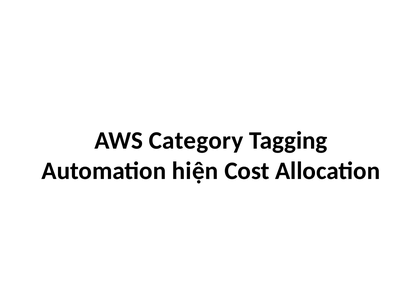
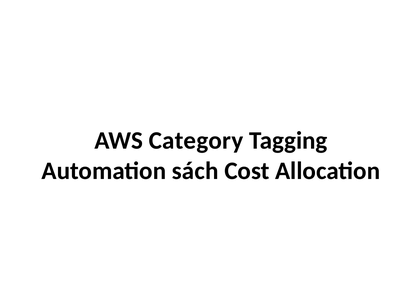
hiện: hiện -> sách
